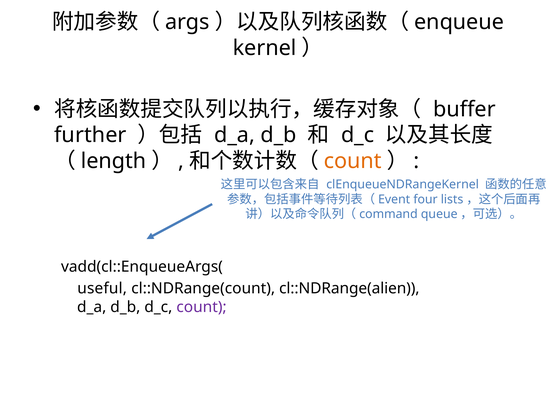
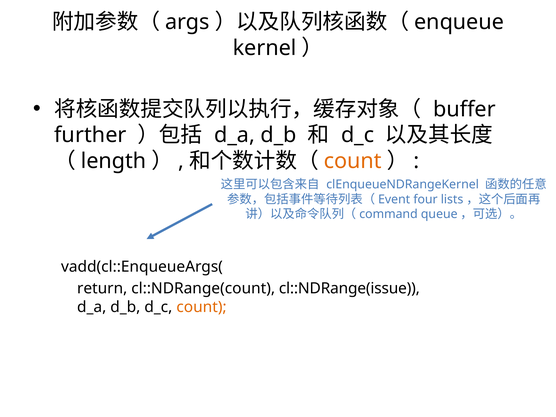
useful: useful -> return
cl::NDRange(alien: cl::NDRange(alien -> cl::NDRange(issue
count at (202, 307) colour: purple -> orange
